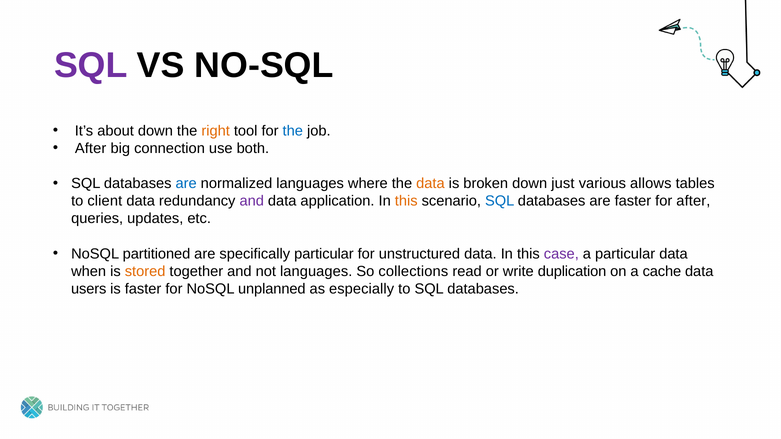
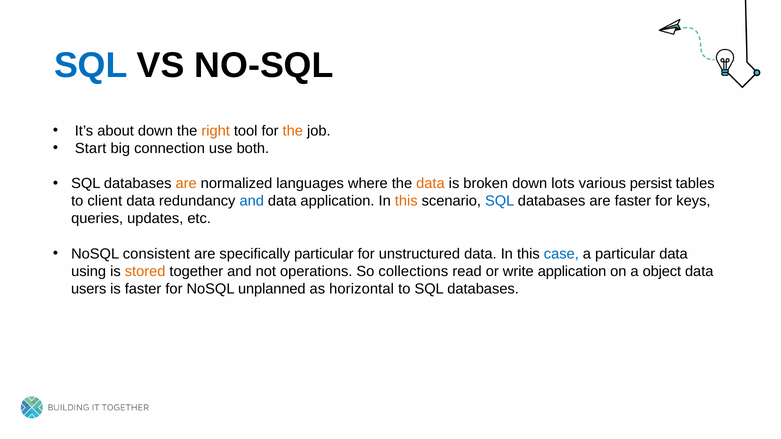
SQL at (91, 65) colour: purple -> blue
the at (293, 131) colour: blue -> orange
After at (91, 149): After -> Start
are at (186, 184) colour: blue -> orange
just: just -> lots
allows: allows -> persist
and at (252, 201) colour: purple -> blue
for after: after -> keys
partitioned: partitioned -> consistent
case colour: purple -> blue
when: when -> using
not languages: languages -> operations
write duplication: duplication -> application
cache: cache -> object
especially: especially -> horizontal
